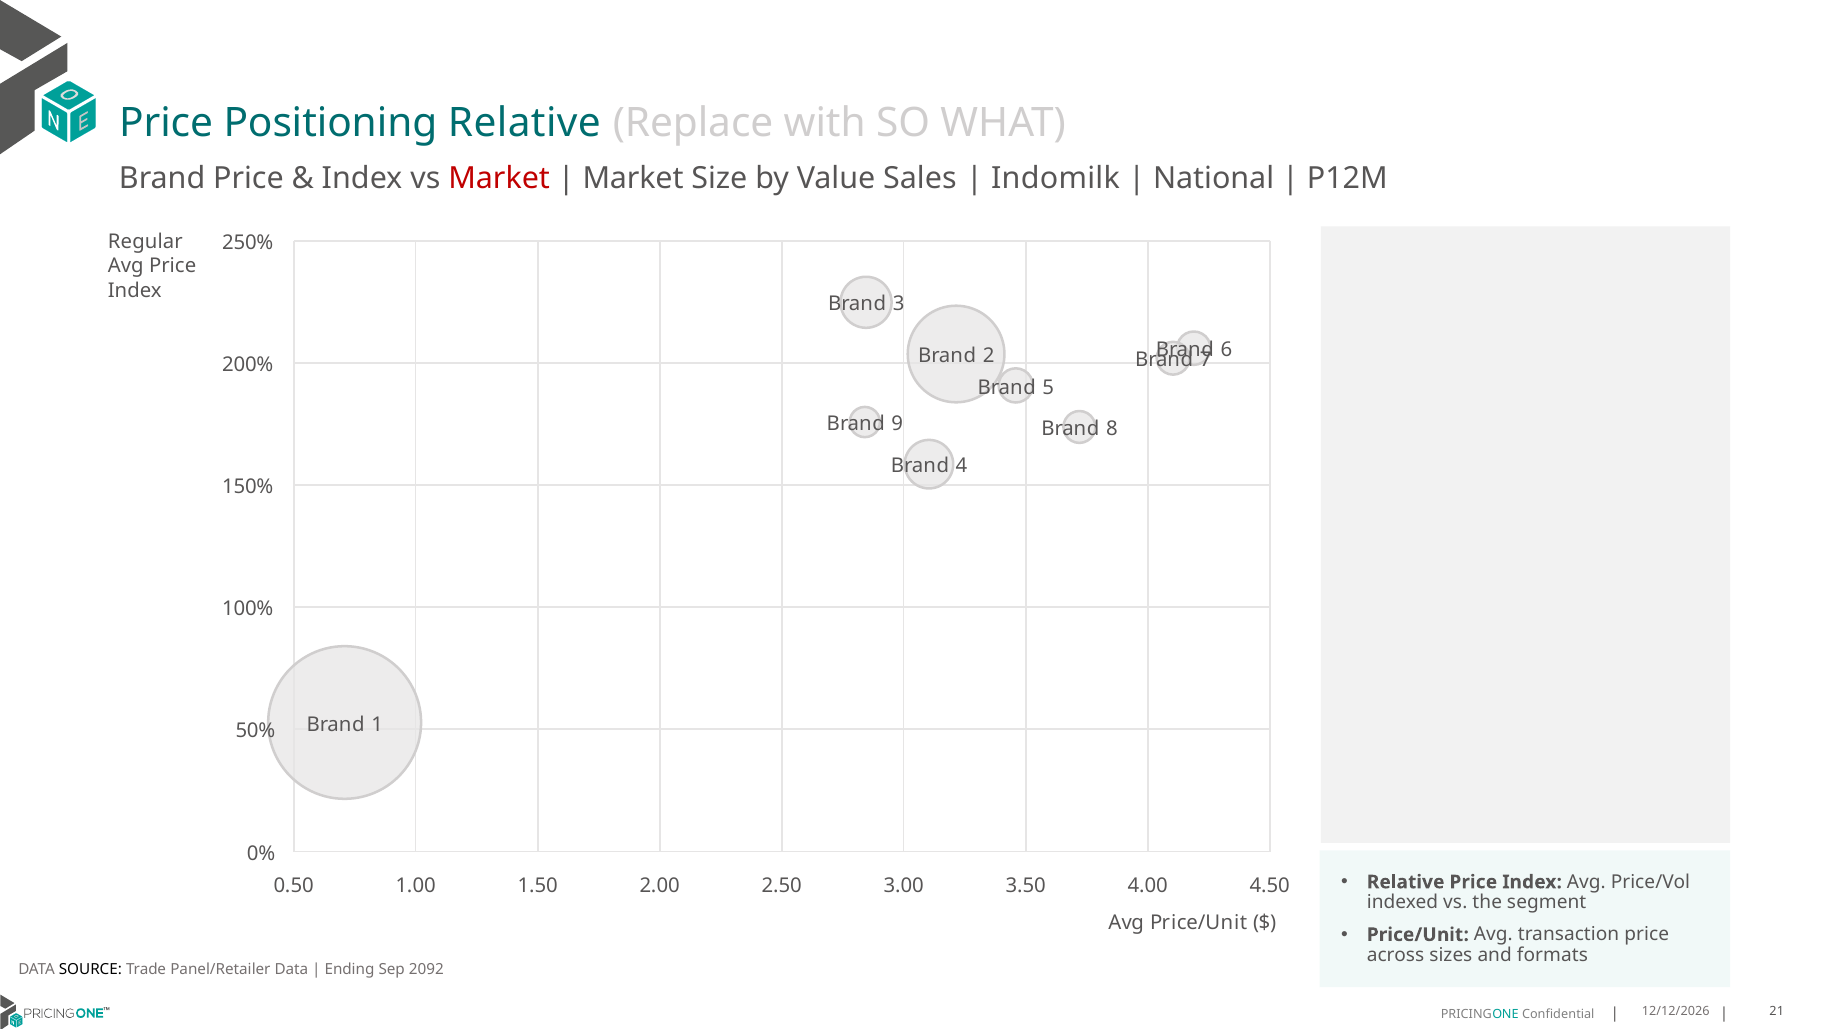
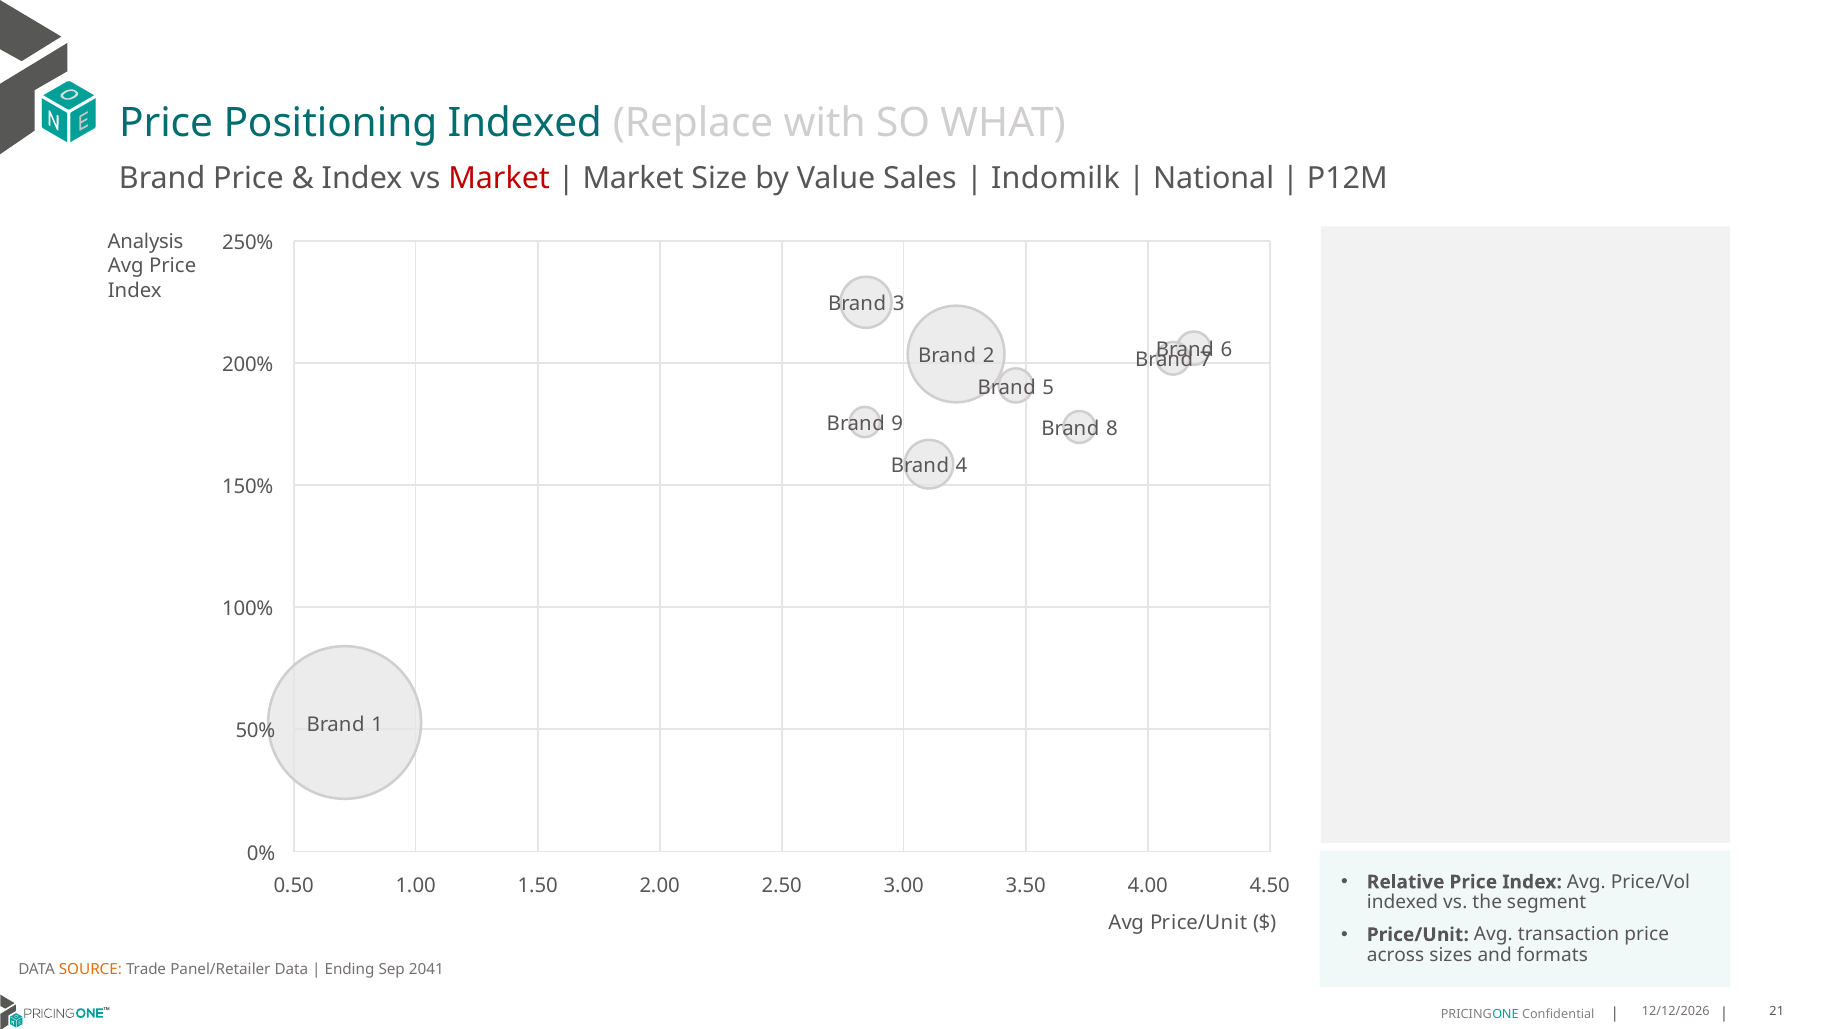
Positioning Relative: Relative -> Indexed
Regular: Regular -> Analysis
SOURCE colour: black -> orange
2092: 2092 -> 2041
